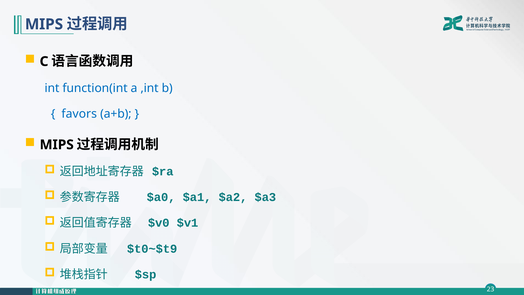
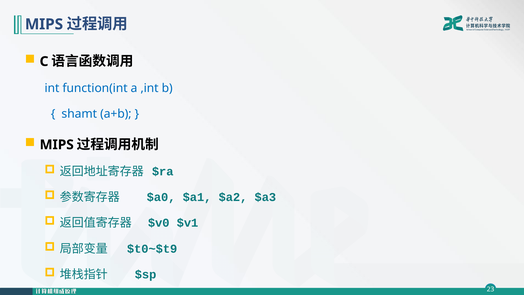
favors: favors -> shamt
